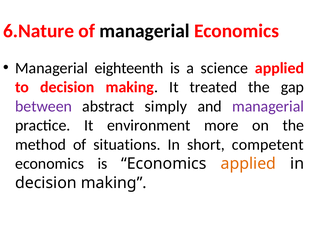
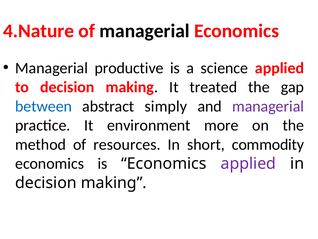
6.Nature: 6.Nature -> 4.Nature
eighteenth: eighteenth -> productive
between colour: purple -> blue
situations: situations -> resources
competent: competent -> commodity
applied at (248, 163) colour: orange -> purple
